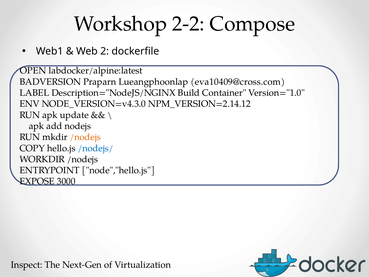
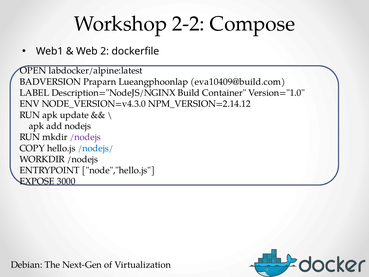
eva10409@cross.com: eva10409@cross.com -> eva10409@build.com
/nodejs at (85, 137) colour: orange -> purple
Inspect: Inspect -> Debian
